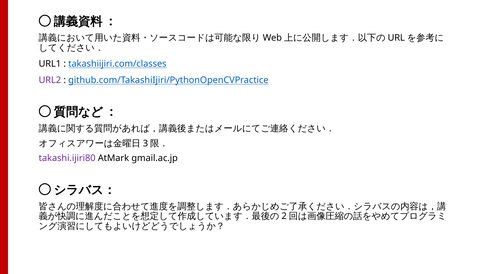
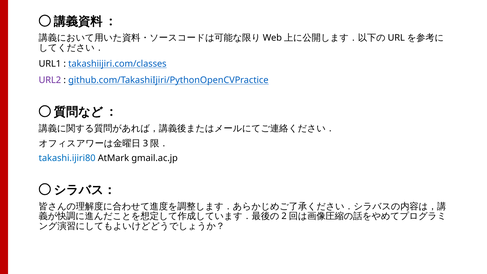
takashi.ijiri80 colour: purple -> blue
